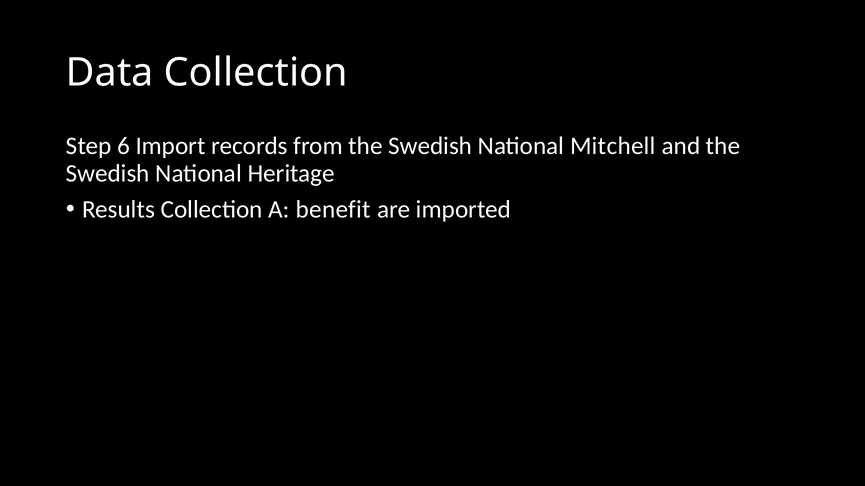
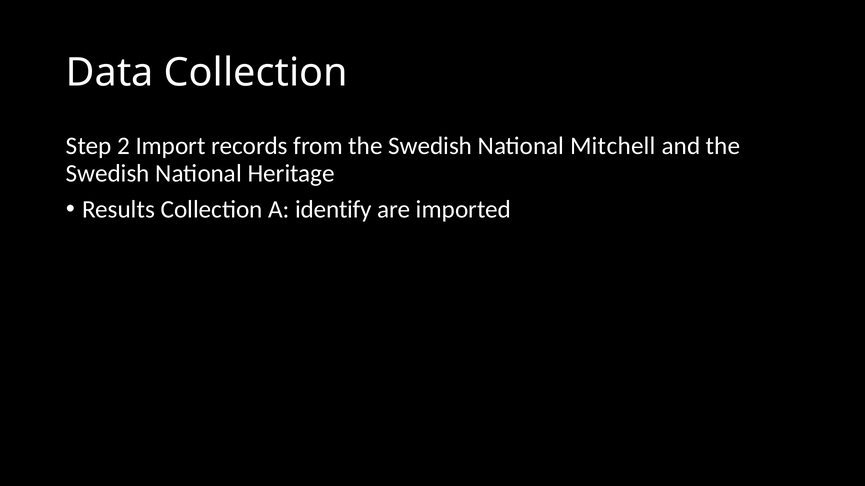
6: 6 -> 2
benefit: benefit -> identify
